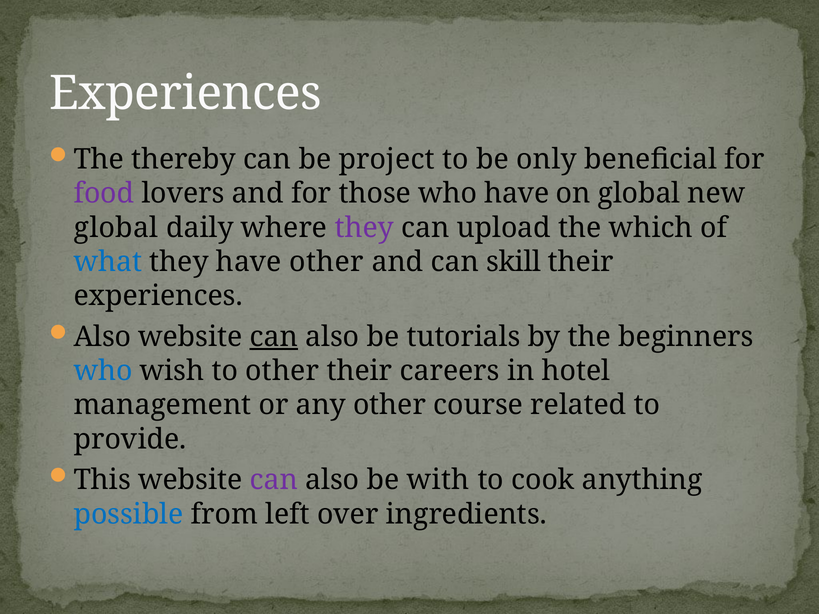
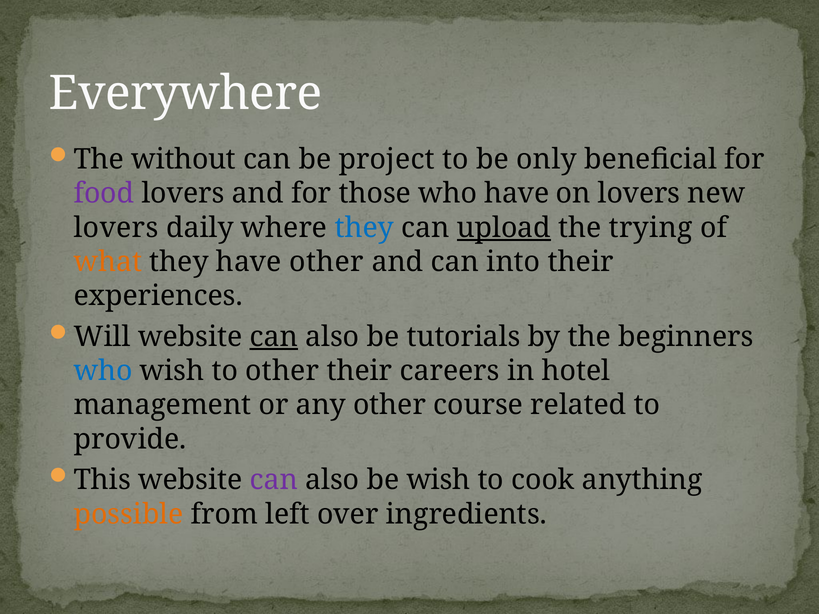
Experiences at (185, 93): Experiences -> Everywhere
thereby: thereby -> without
on global: global -> lovers
global at (116, 228): global -> lovers
they at (364, 228) colour: purple -> blue
upload underline: none -> present
which: which -> trying
what colour: blue -> orange
skill: skill -> into
Also at (102, 337): Also -> Will
be with: with -> wish
possible colour: blue -> orange
